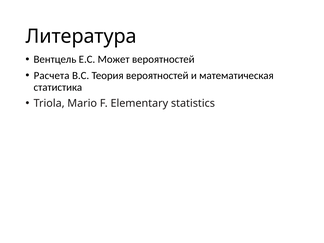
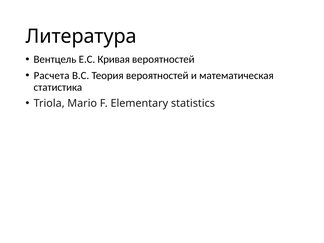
Может: Может -> Кривая
